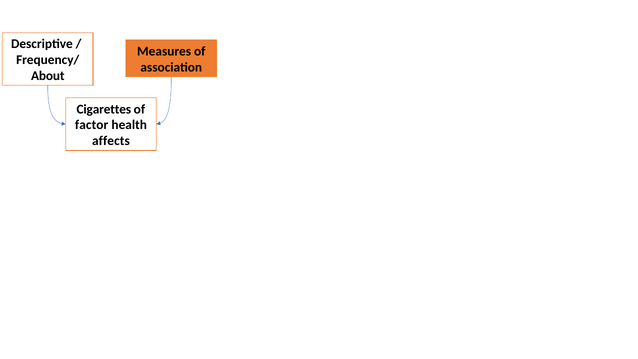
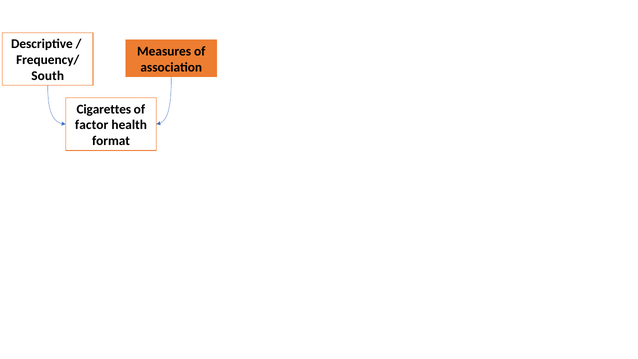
About: About -> South
affects: affects -> format
